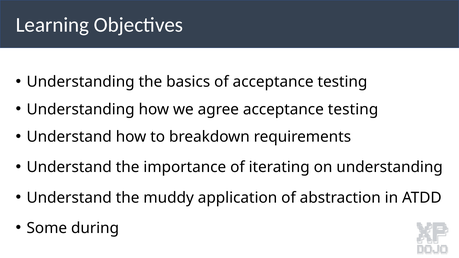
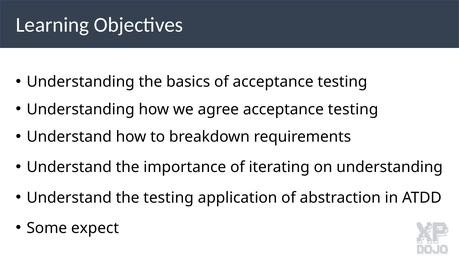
the muddy: muddy -> testing
during: during -> expect
